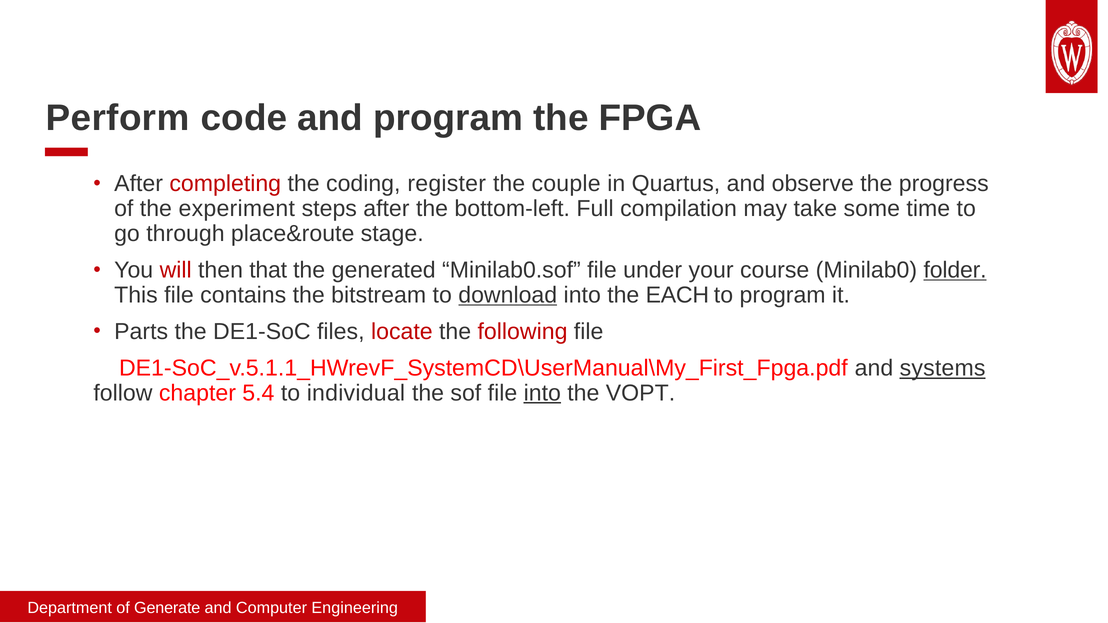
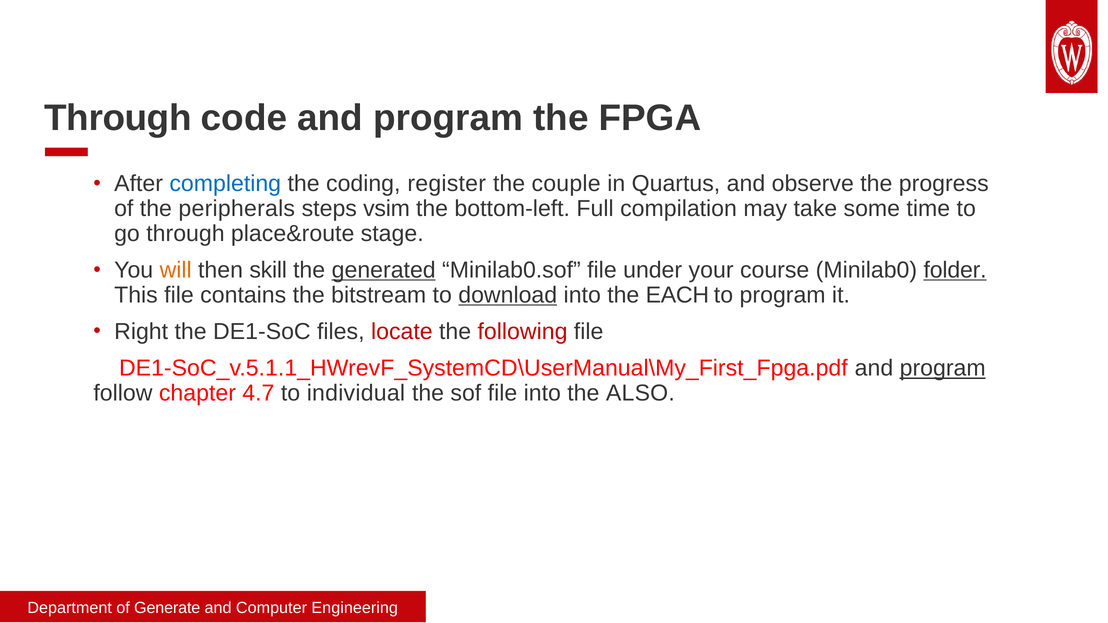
Perform at (118, 118): Perform -> Through
completing colour: red -> blue
experiment: experiment -> peripherals
steps after: after -> vsim
will colour: red -> orange
that: that -> skill
generated underline: none -> present
Parts: Parts -> Right
DE1-SoC_v.5.1.1_HWrevF_SystemCD\UserManual\My_First_Fpga.pdf and systems: systems -> program
5.4: 5.4 -> 4.7
into at (542, 393) underline: present -> none
VOPT: VOPT -> ALSO
